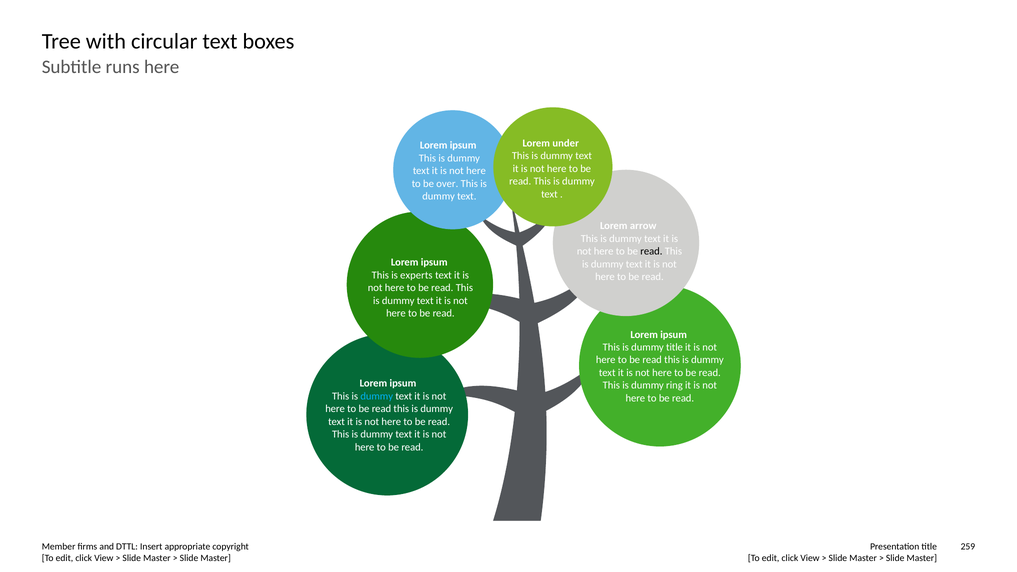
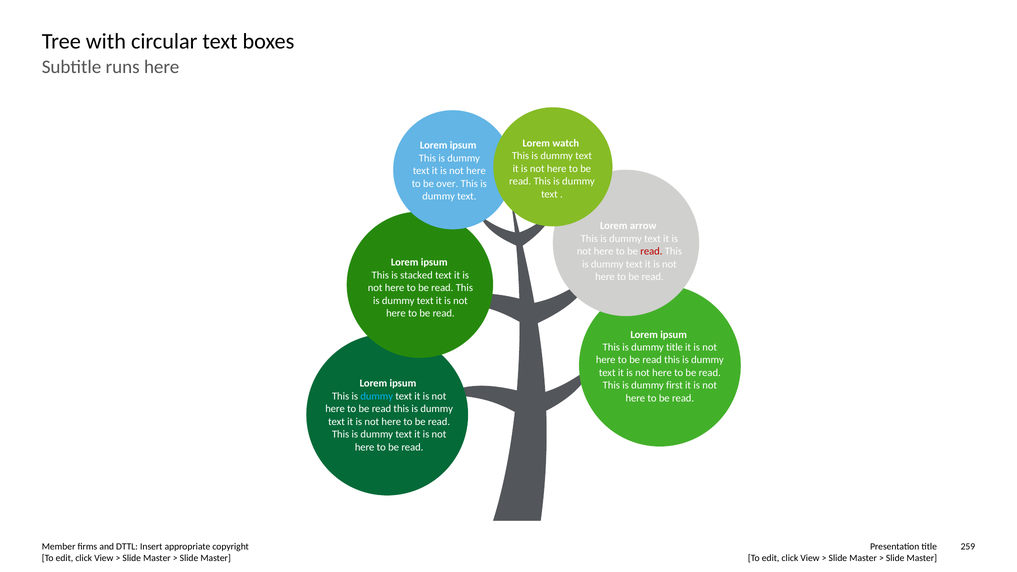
under: under -> watch
read at (651, 251) colour: black -> red
experts: experts -> stacked
ring: ring -> first
